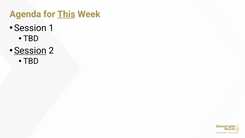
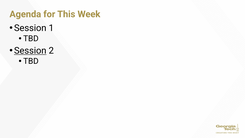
This underline: present -> none
